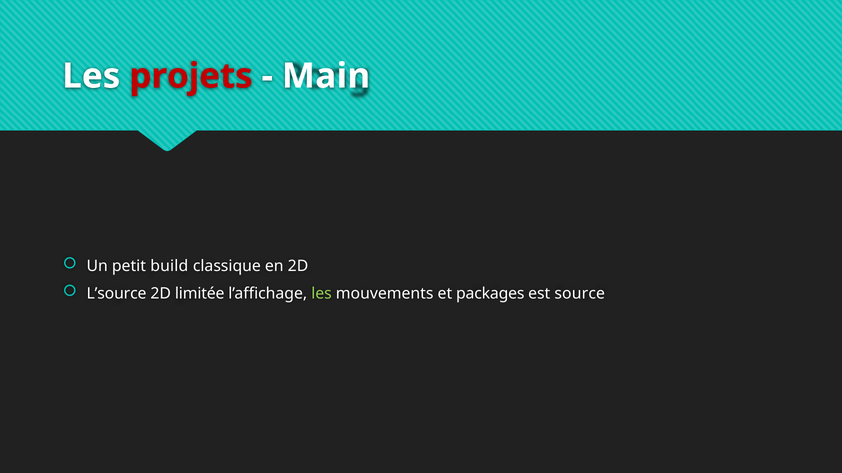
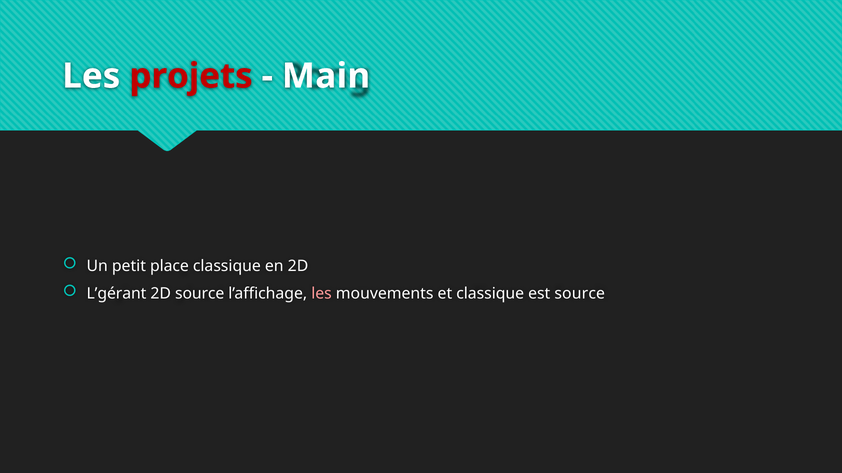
build: build -> place
L’source: L’source -> L’gérant
2D limitée: limitée -> source
les at (322, 294) colour: light green -> pink
et packages: packages -> classique
